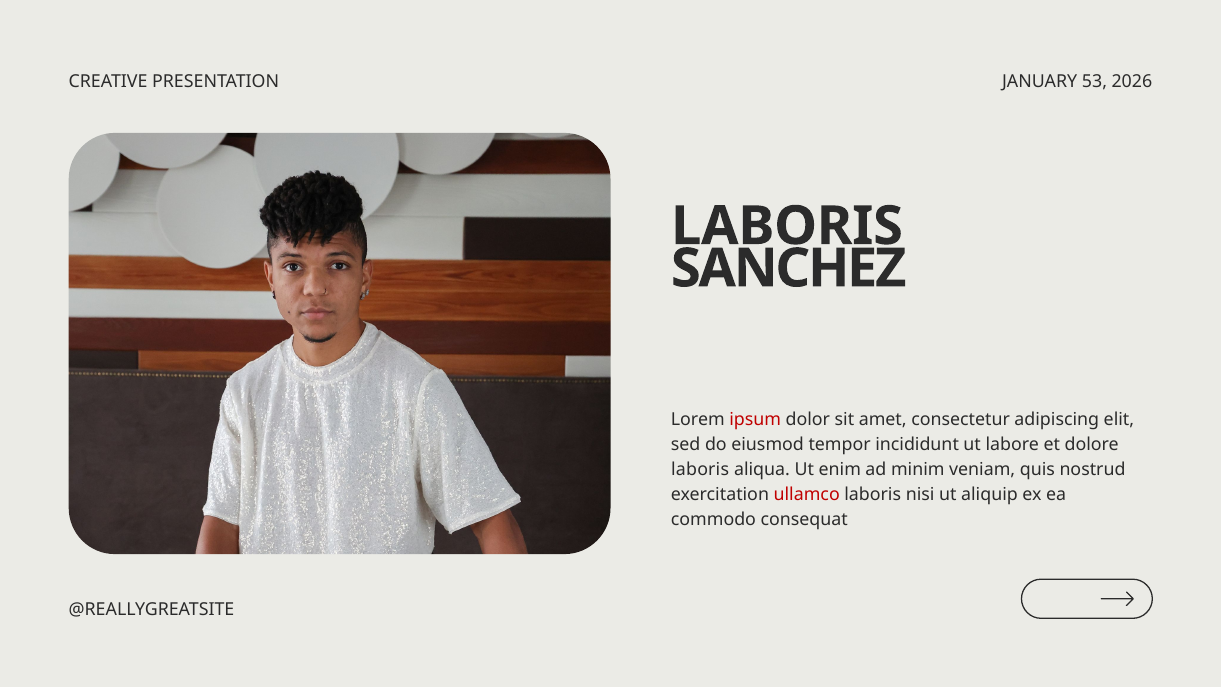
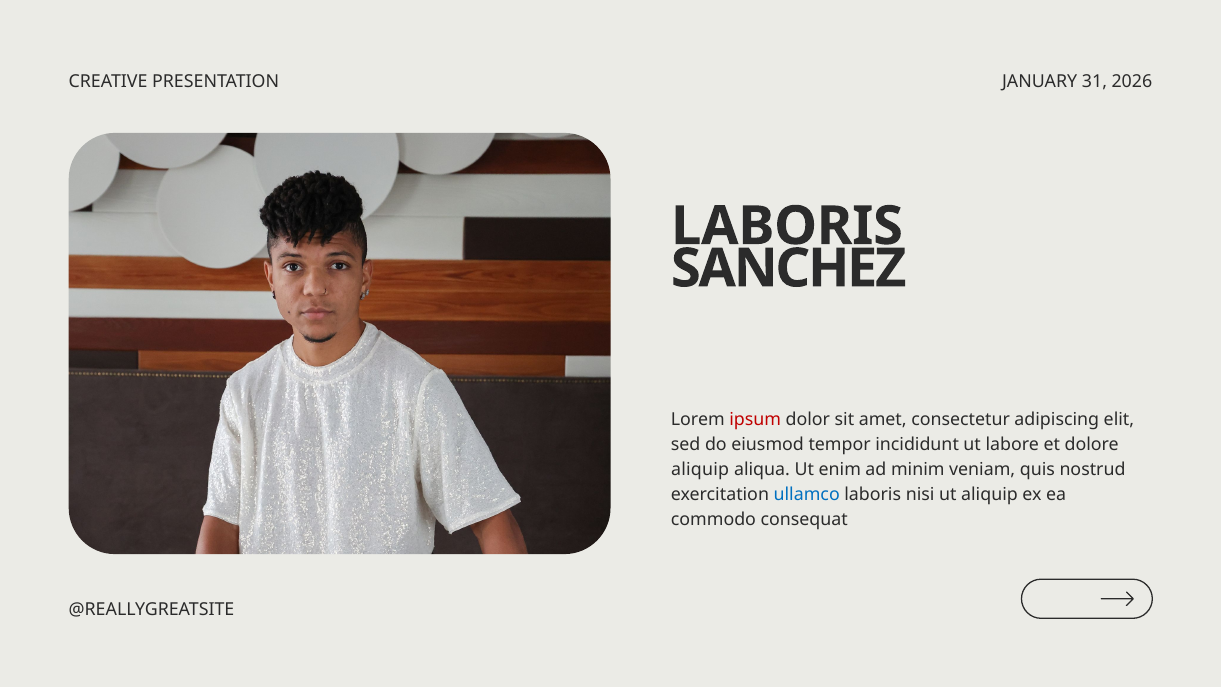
53: 53 -> 31
laboris at (700, 469): laboris -> aliquip
ullamco colour: red -> blue
